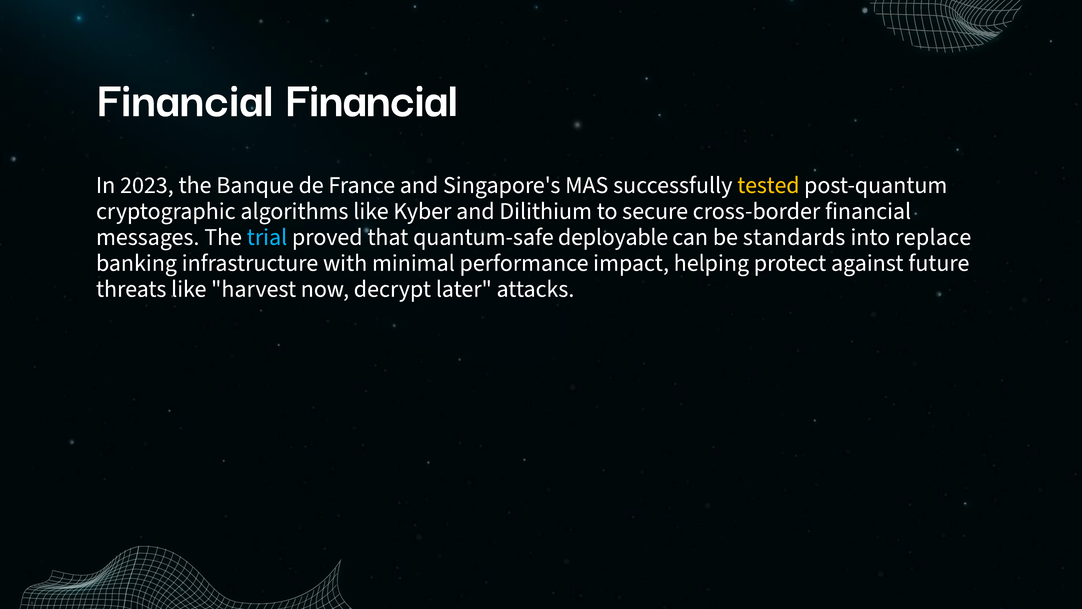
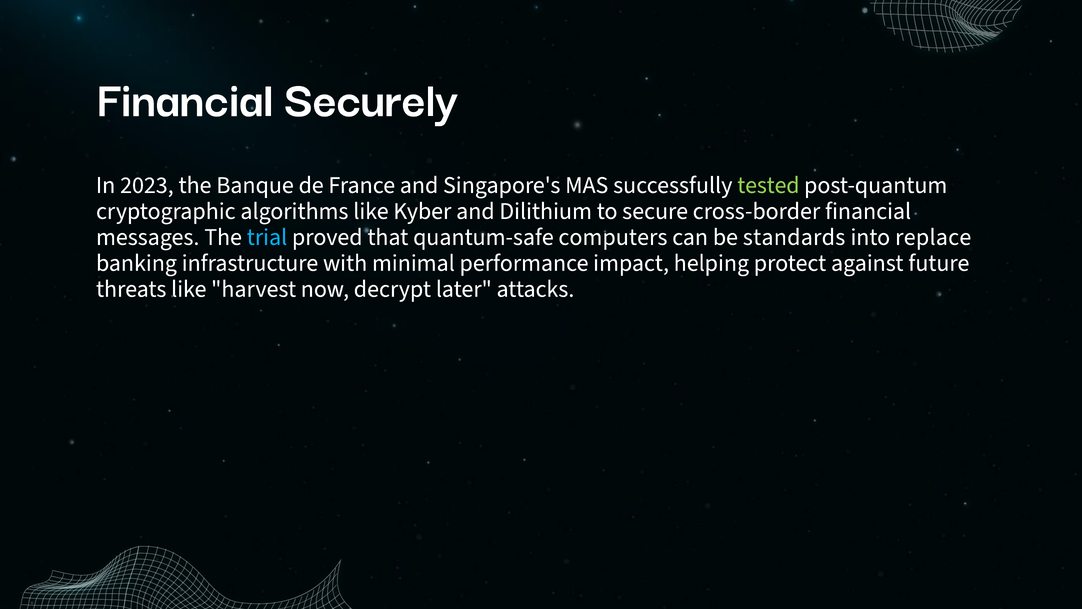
Financial Financial: Financial -> Securely
tested colour: yellow -> light green
deployable: deployable -> computers
